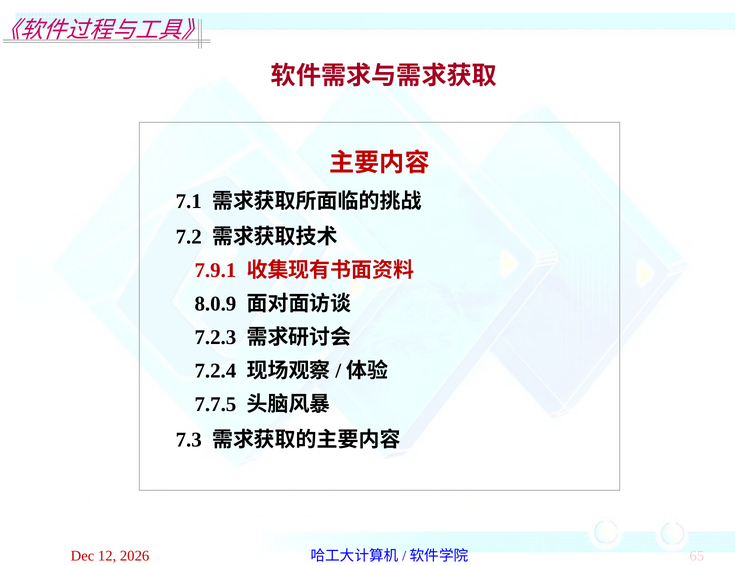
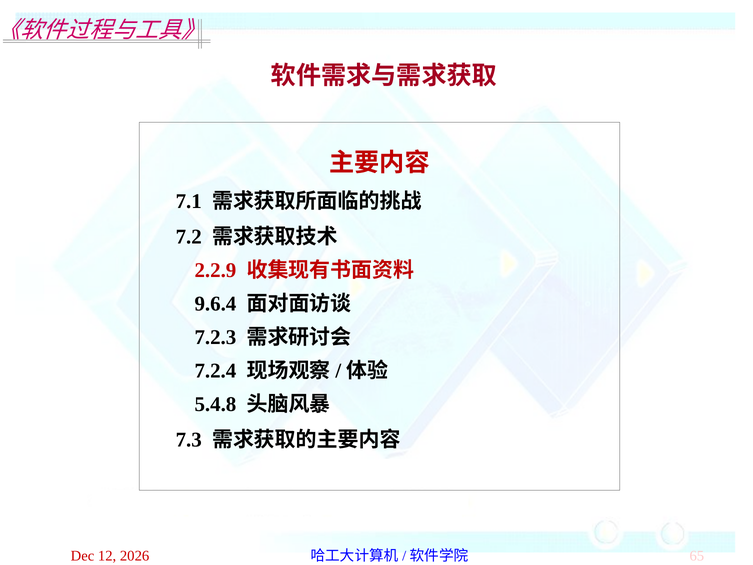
7.9.1: 7.9.1 -> 2.2.9
8.0.9: 8.0.9 -> 9.6.4
7.7.5: 7.7.5 -> 5.4.8
